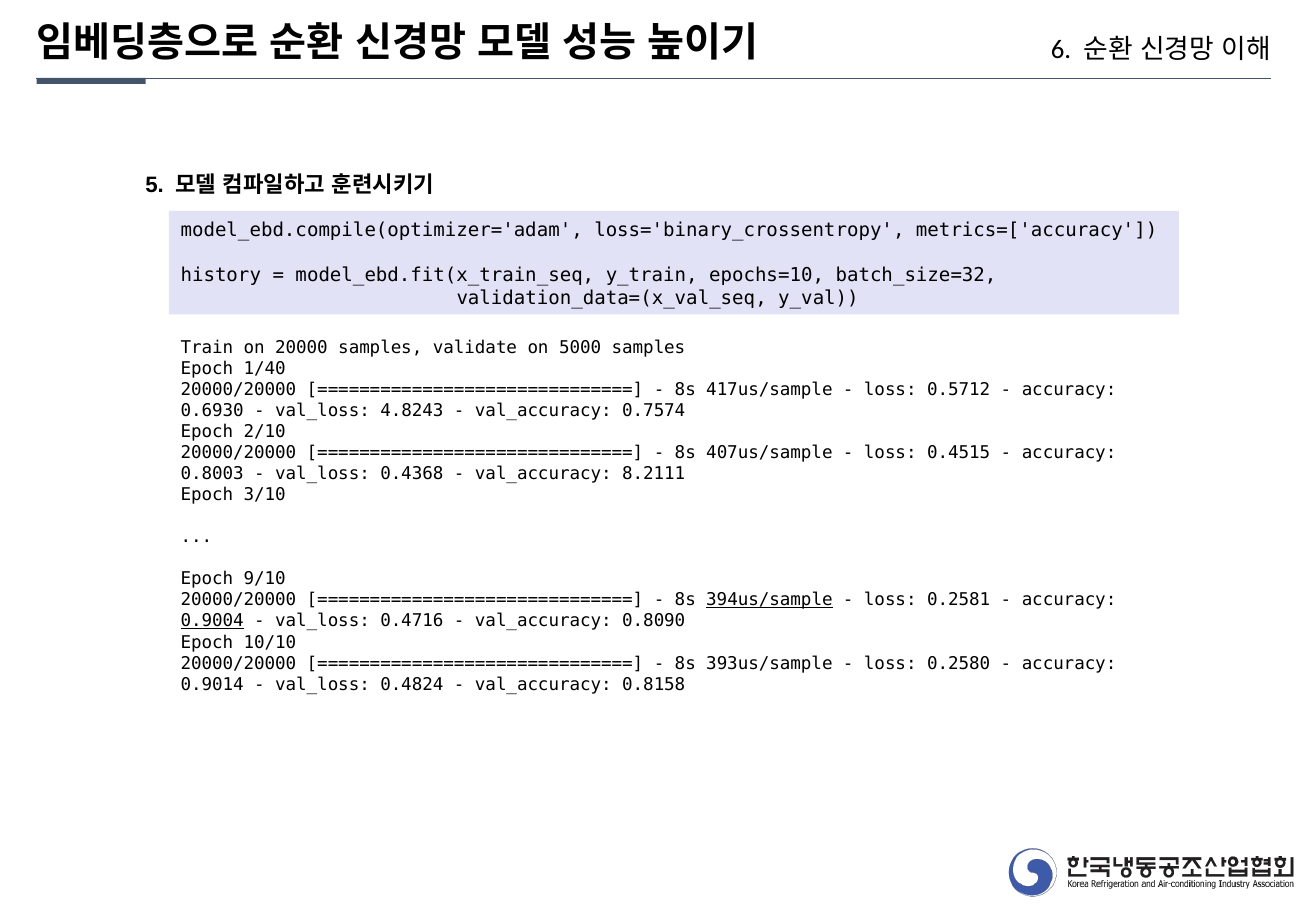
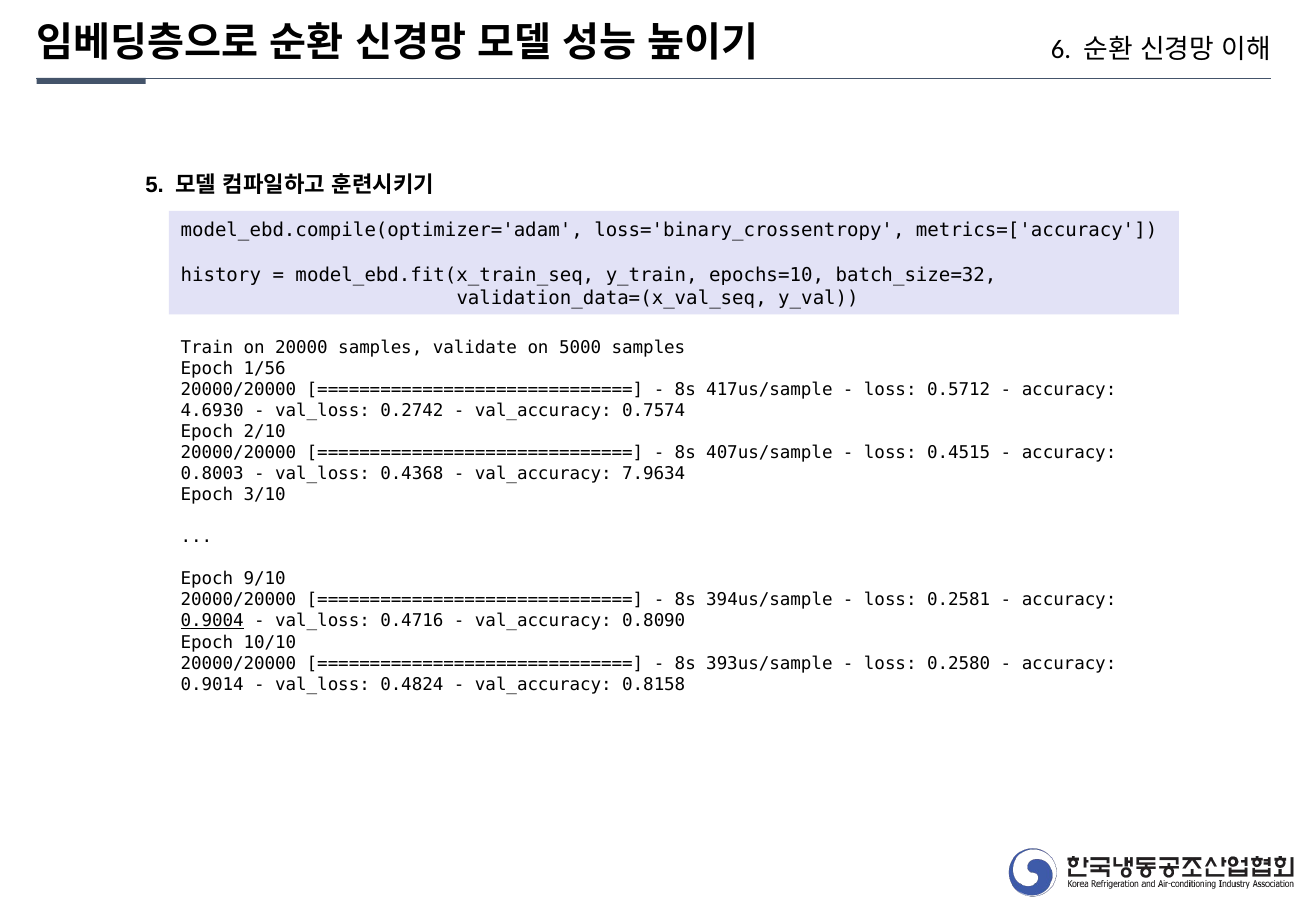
1/40: 1/40 -> 1/56
0.6930: 0.6930 -> 4.6930
4.8243: 4.8243 -> 0.2742
8.2111: 8.2111 -> 7.9634
394us/sample underline: present -> none
